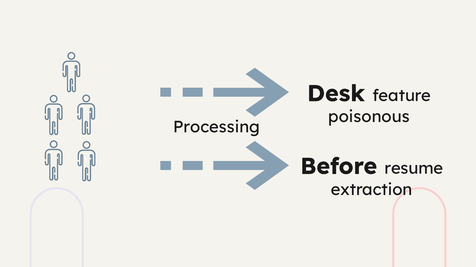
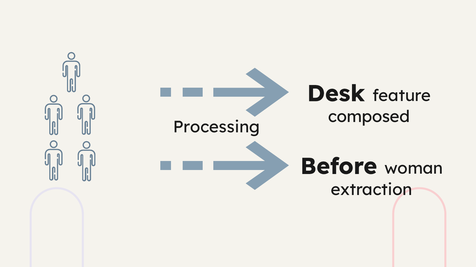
poisonous: poisonous -> composed
resume: resume -> woman
